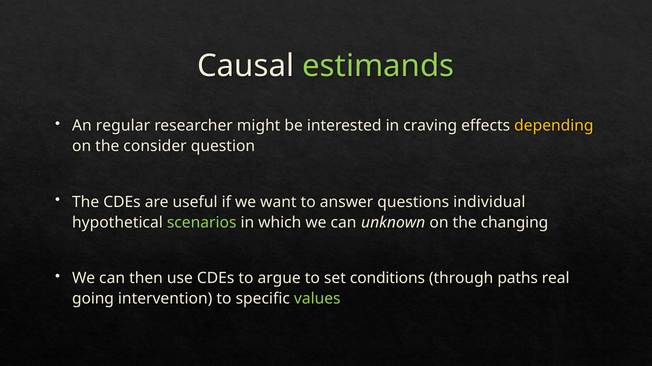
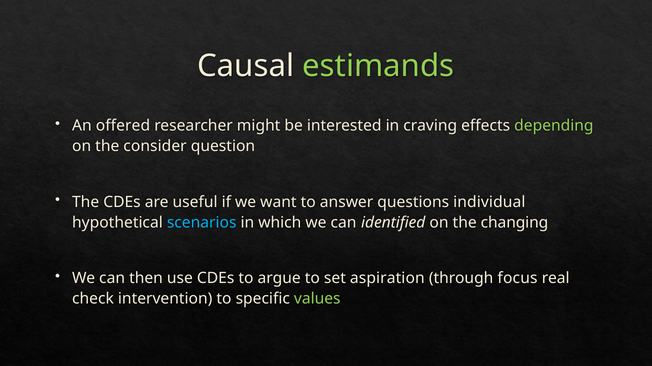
regular: regular -> offered
depending colour: yellow -> light green
scenarios colour: light green -> light blue
unknown: unknown -> identified
conditions: conditions -> aspiration
paths: paths -> focus
going: going -> check
